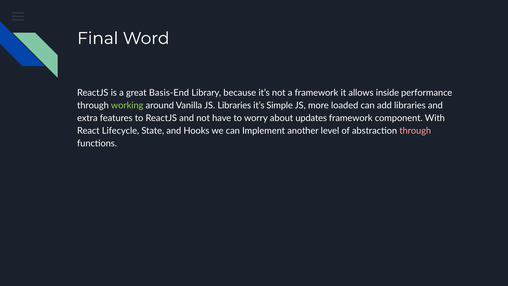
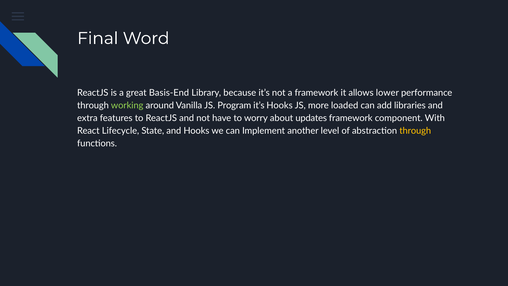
inside: inside -> lower
JS Libraries: Libraries -> Program
it’s Simple: Simple -> Hooks
through at (415, 131) colour: pink -> yellow
